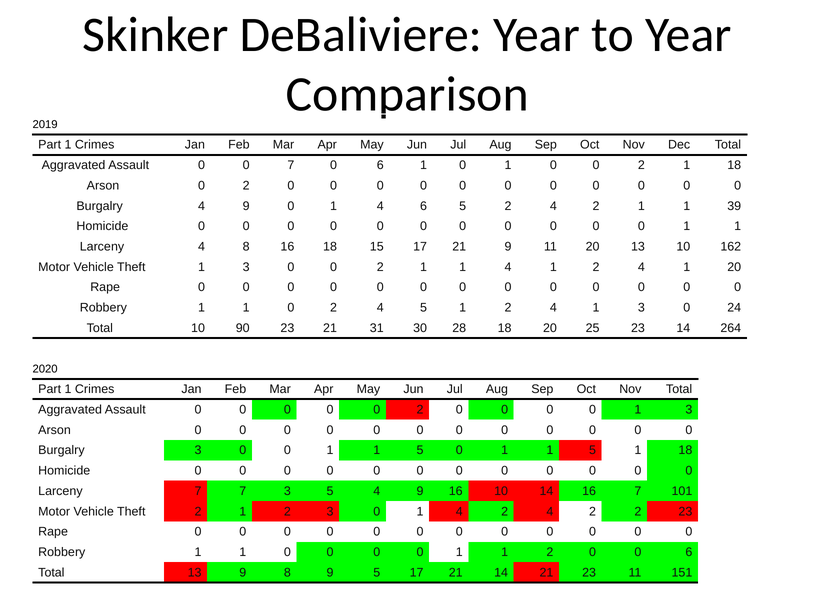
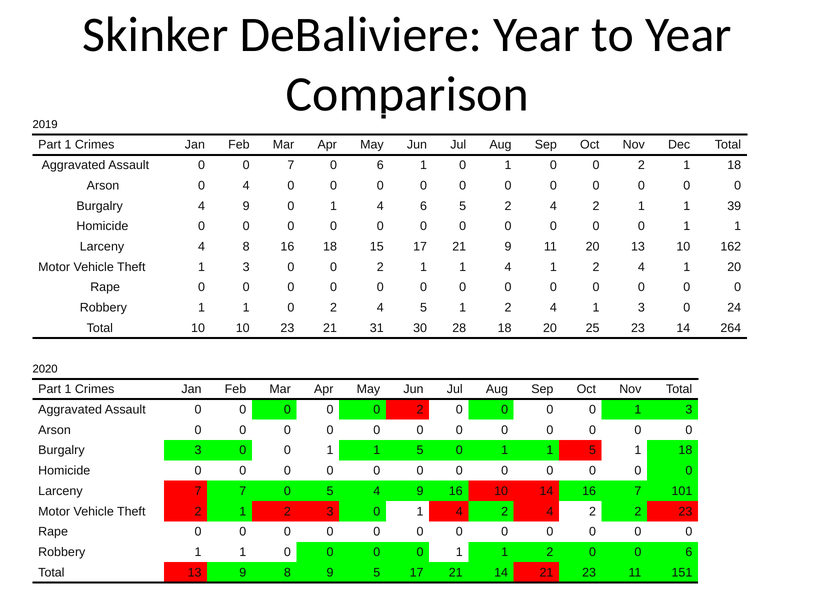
Arson 0 2: 2 -> 4
10 90: 90 -> 10
7 7 3: 3 -> 0
